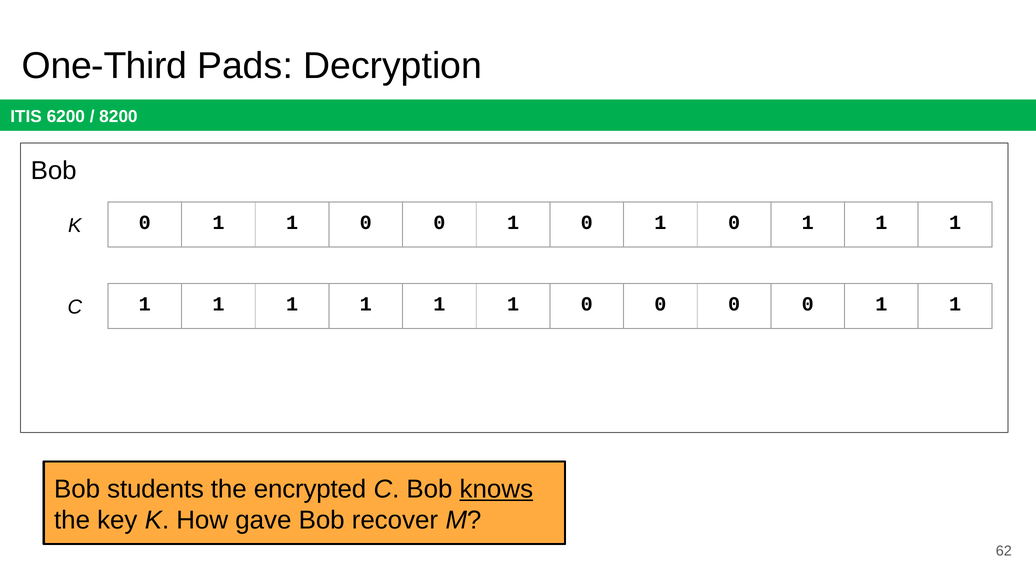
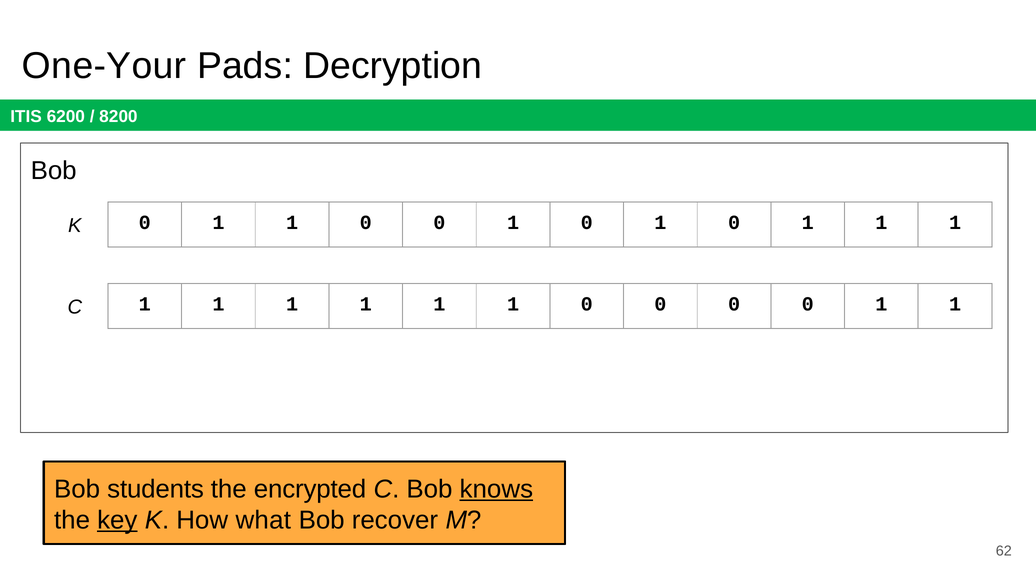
One-Third: One-Third -> One-Your
key underline: none -> present
gave: gave -> what
